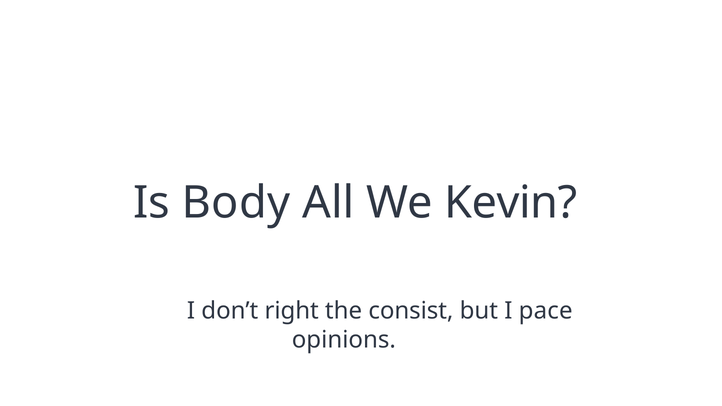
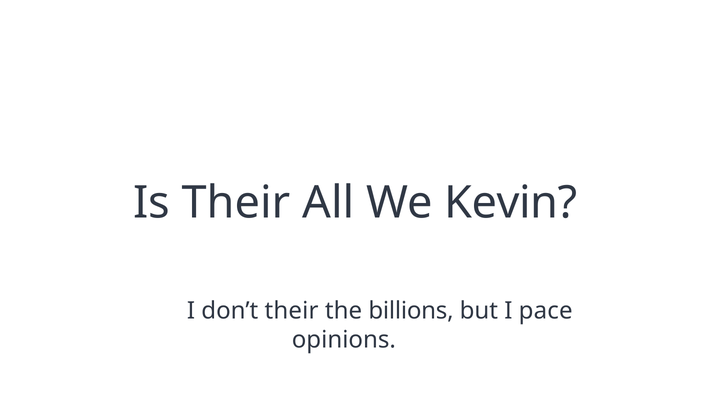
Is Body: Body -> Their
don’t right: right -> their
consist: consist -> billions
